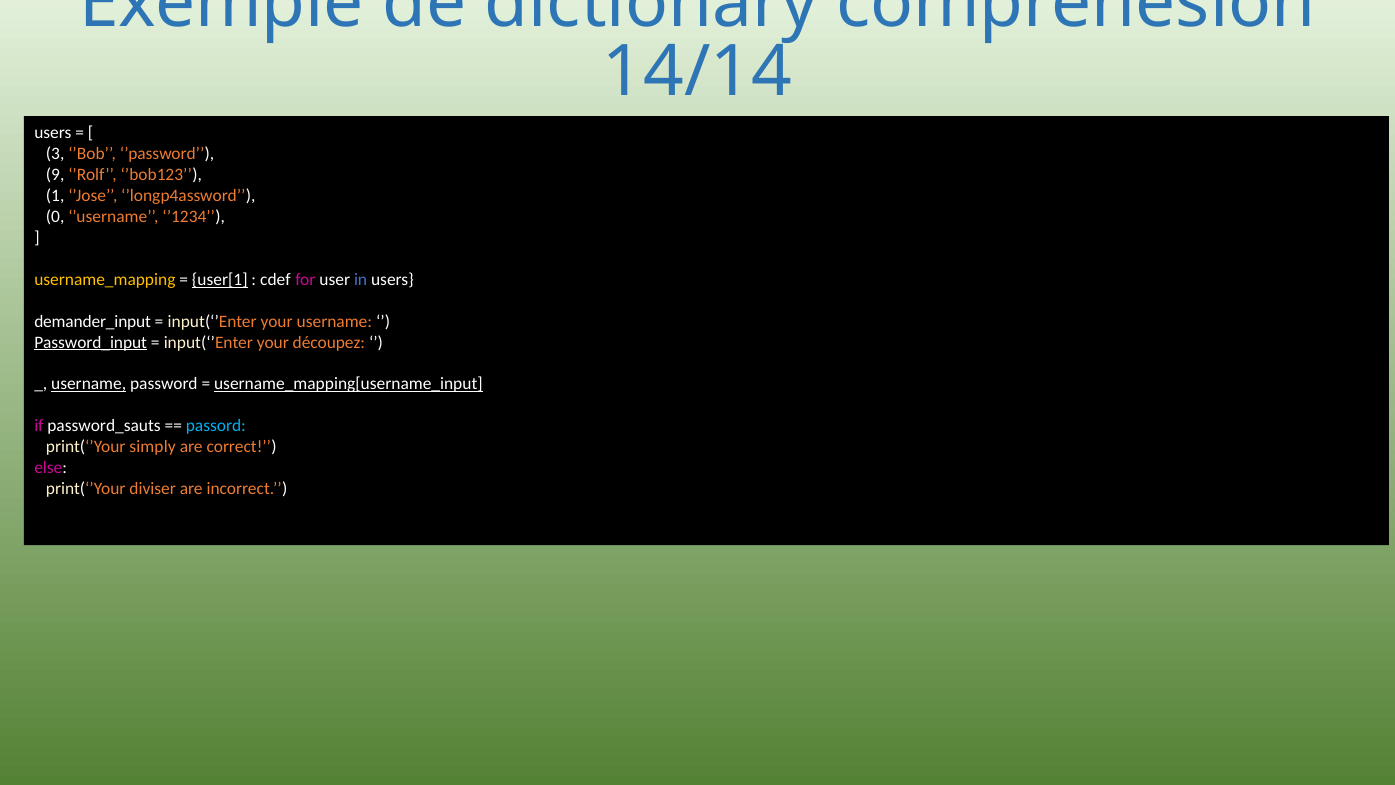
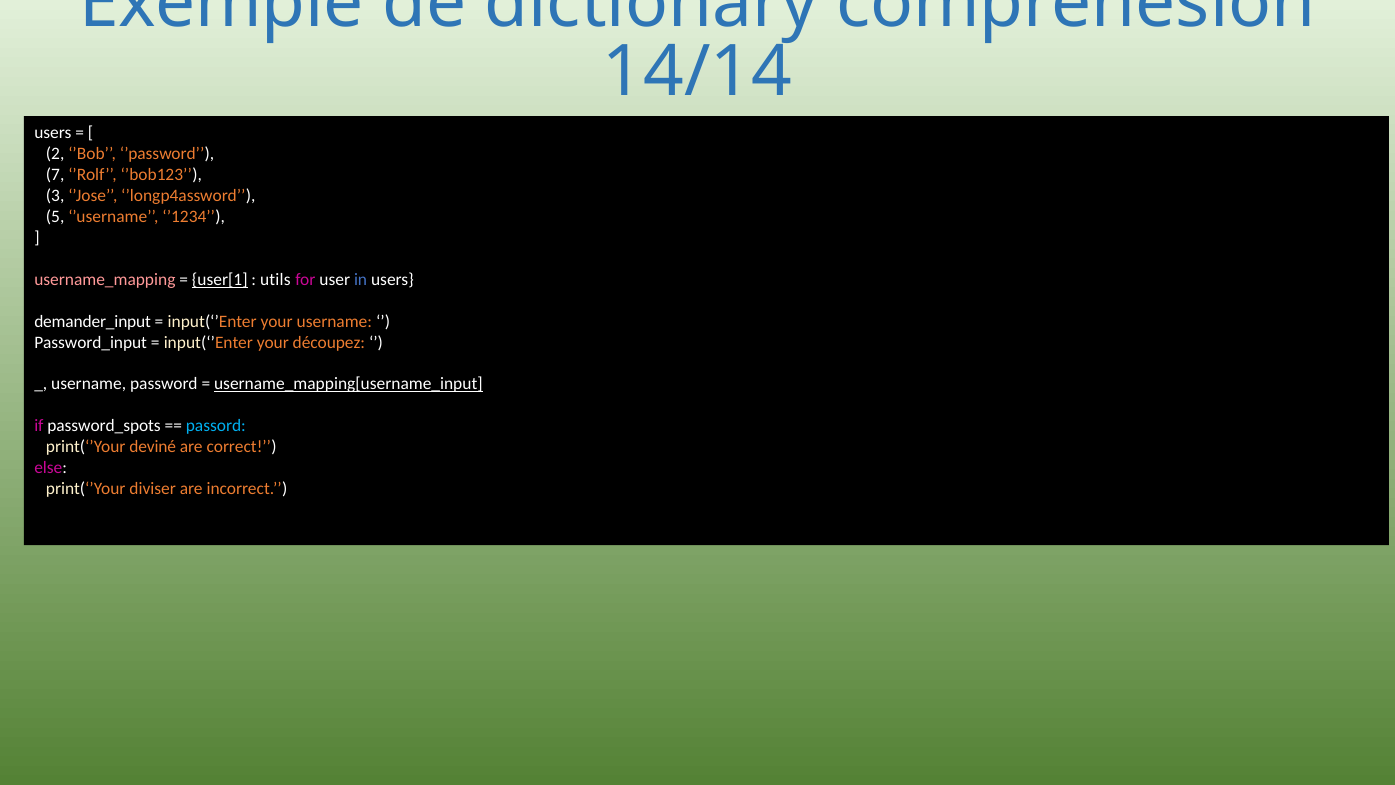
3: 3 -> 2
9: 9 -> 7
1: 1 -> 3
0: 0 -> 5
username_mapping colour: yellow -> pink
cdef: cdef -> utils
Password_input underline: present -> none
username at (89, 384) underline: present -> none
password_sauts: password_sauts -> password_spots
simply: simply -> deviné
